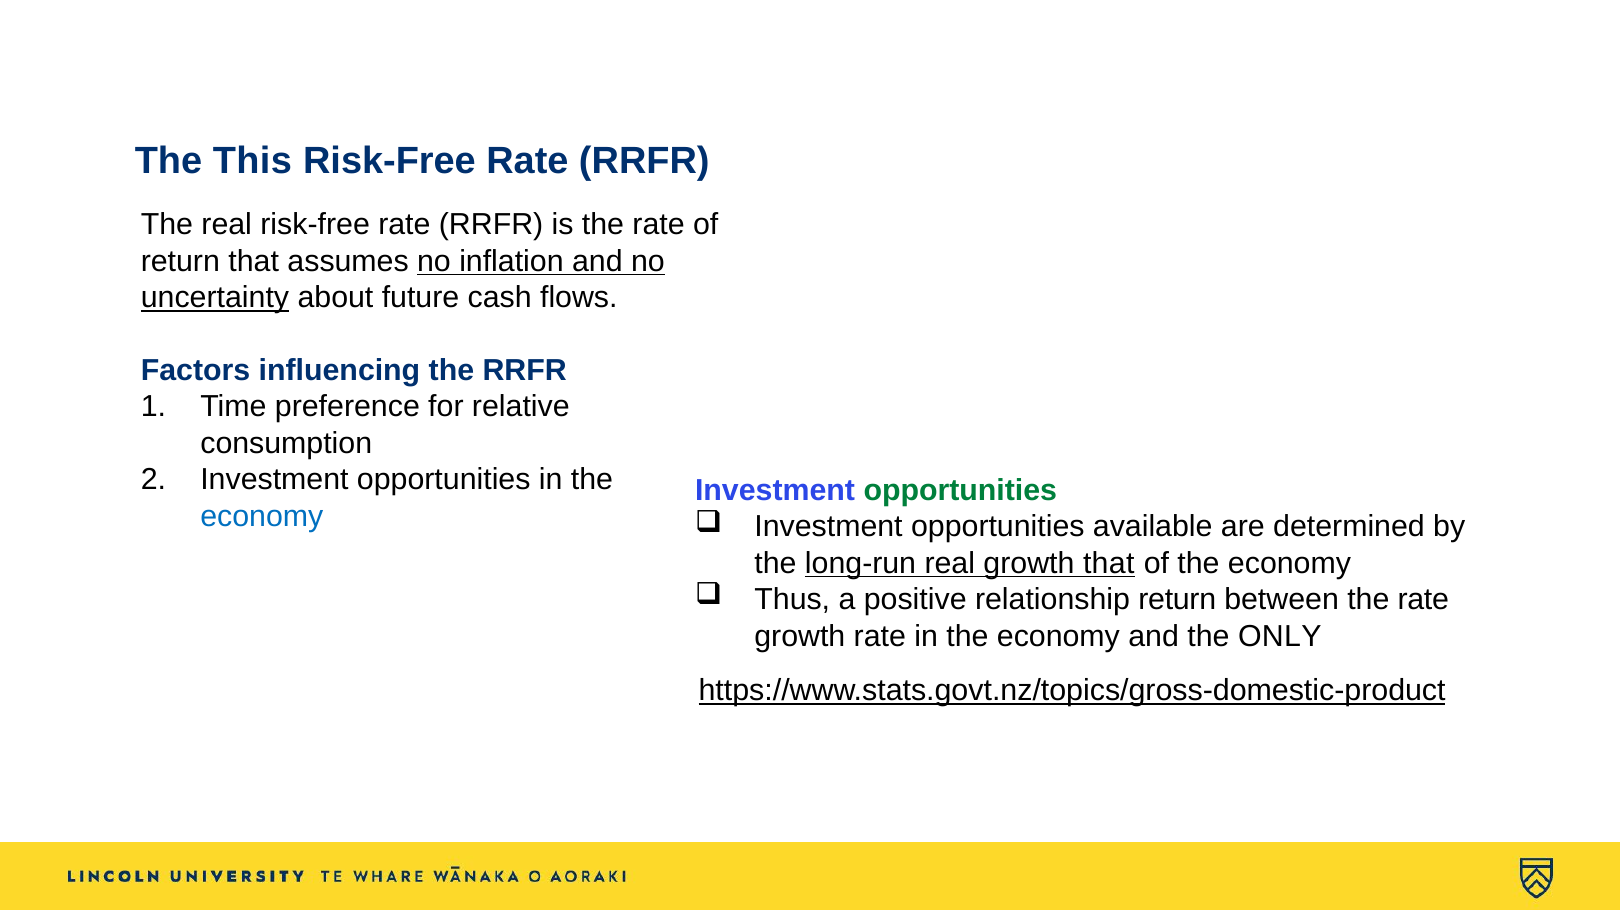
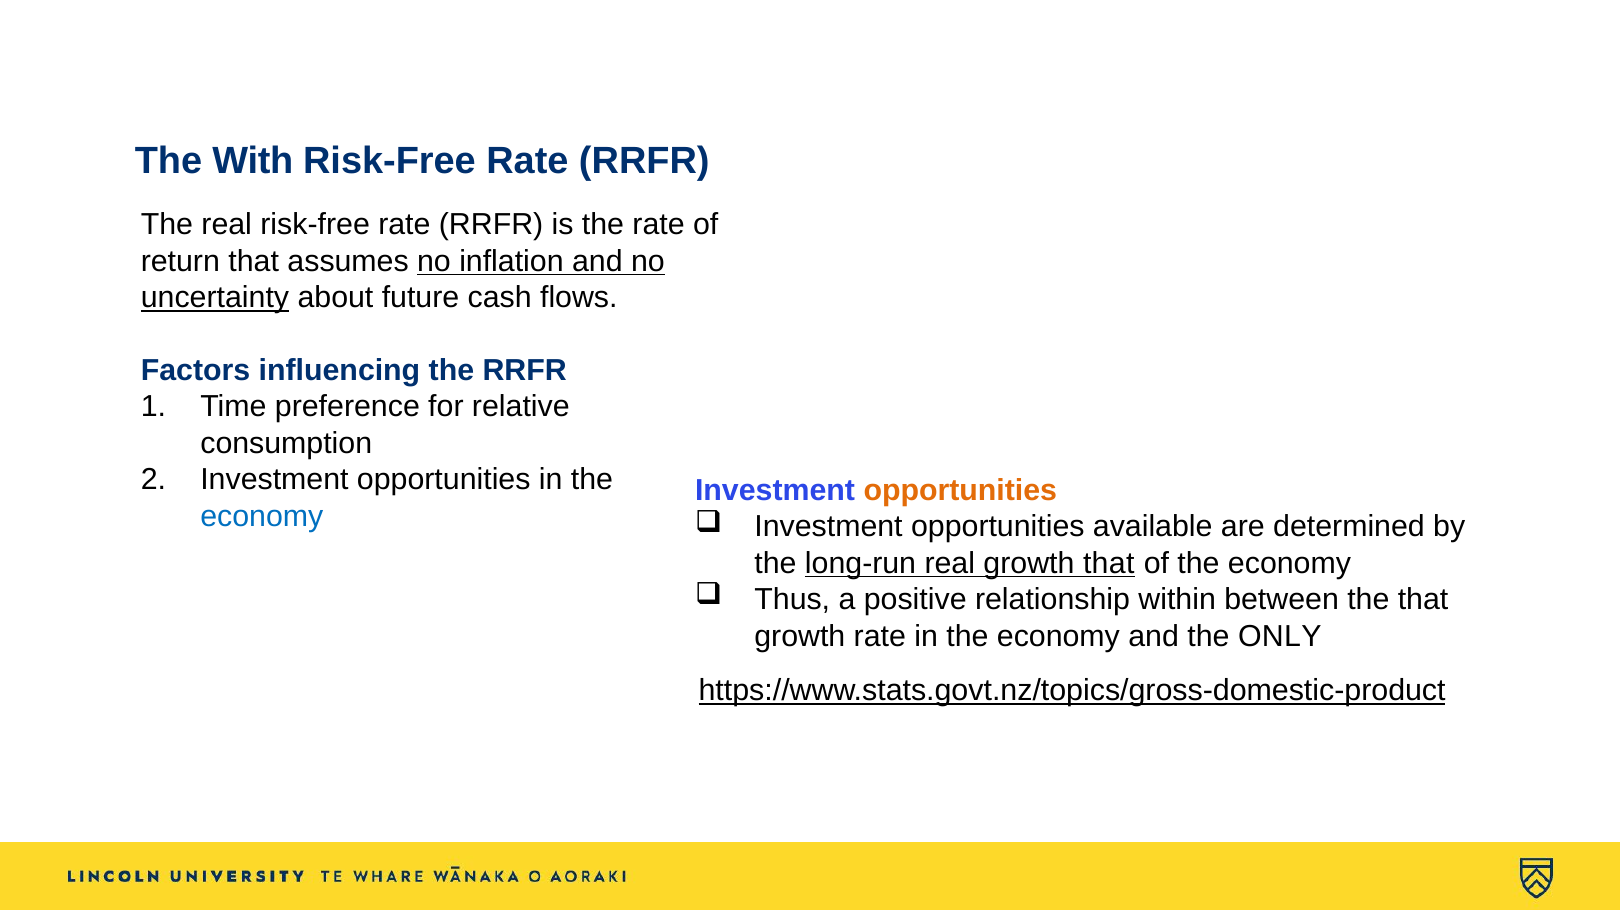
This: This -> With
opportunities at (960, 491) colour: green -> orange
relationship return: return -> within
between the rate: rate -> that
